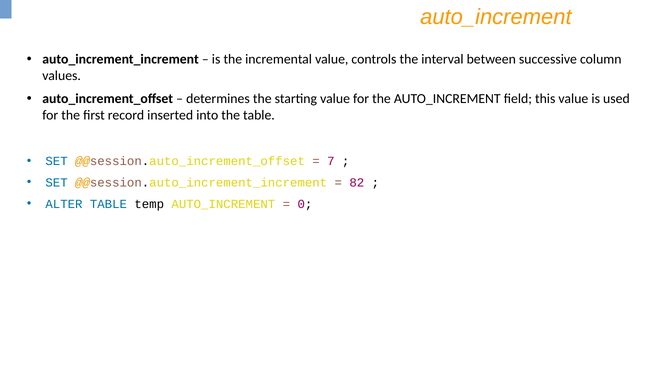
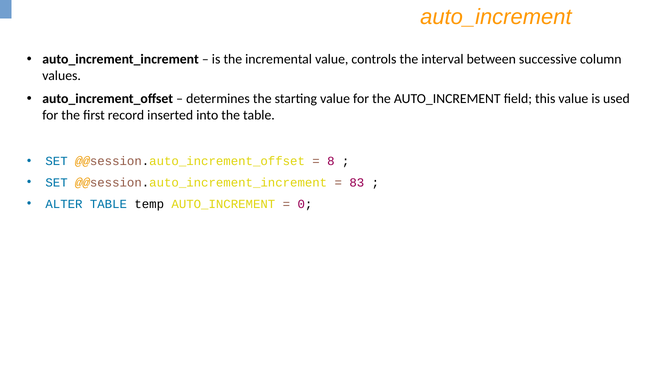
7: 7 -> 8
82: 82 -> 83
